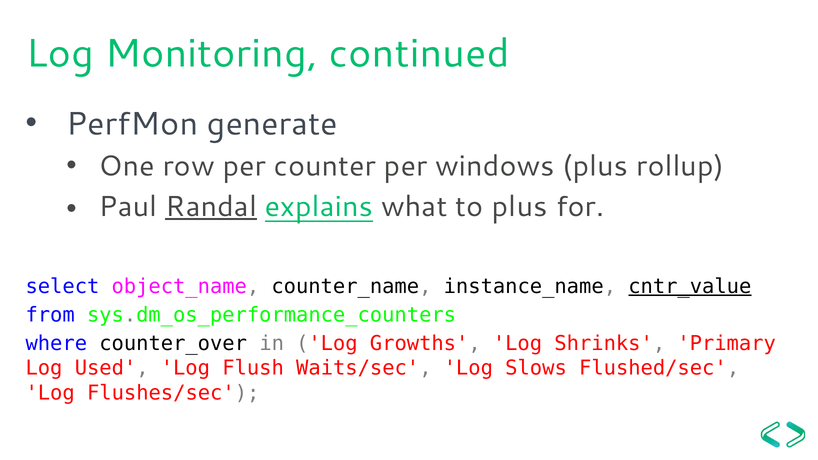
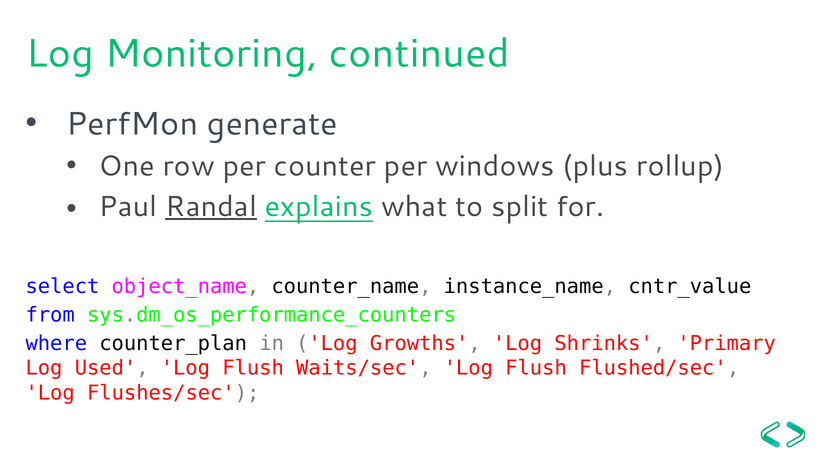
to plus: plus -> split
cntr_value underline: present -> none
counter_over: counter_over -> counter_plan
Waits/sec Log Slows: Slows -> Flush
